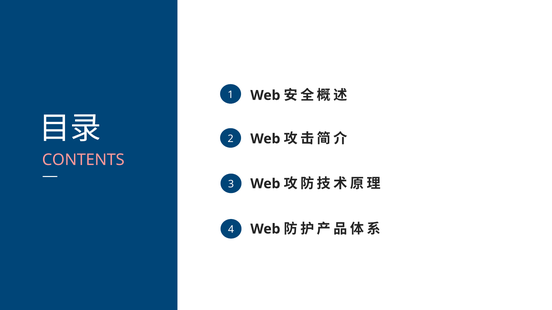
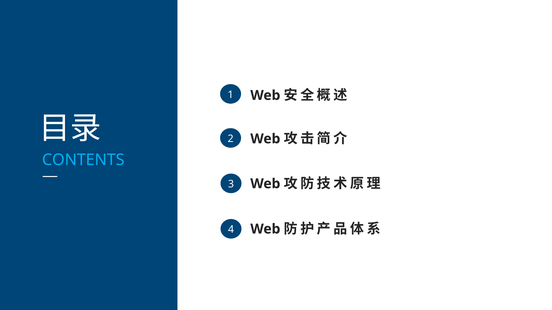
CONTENTS colour: pink -> light blue
